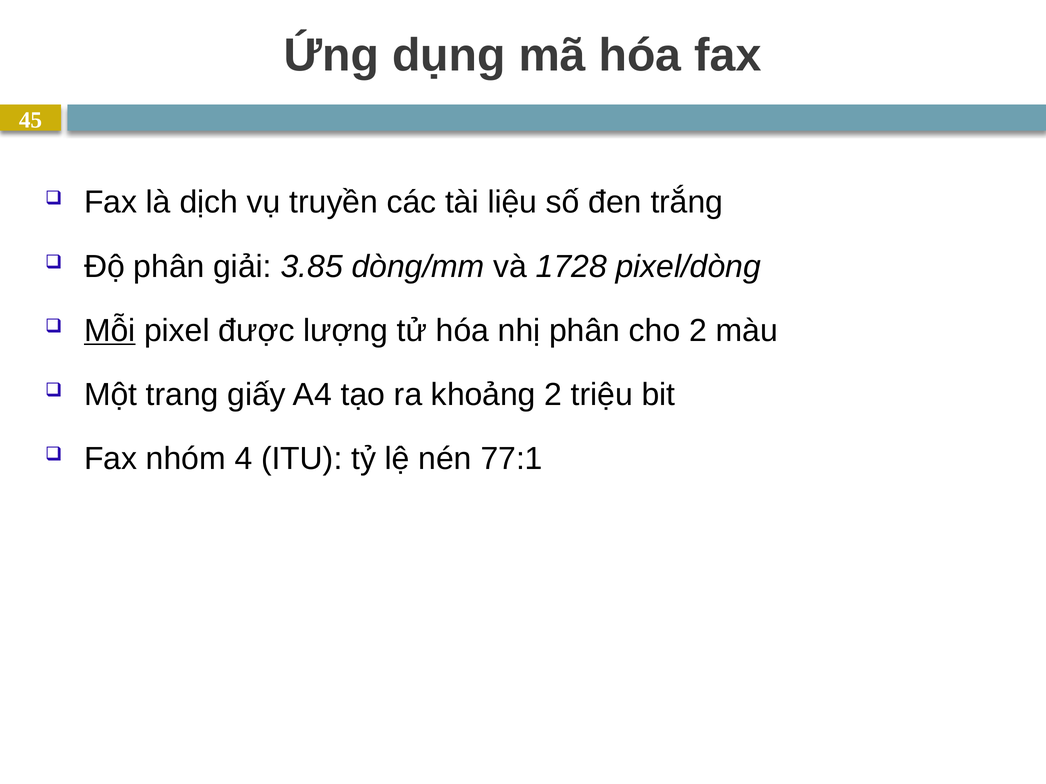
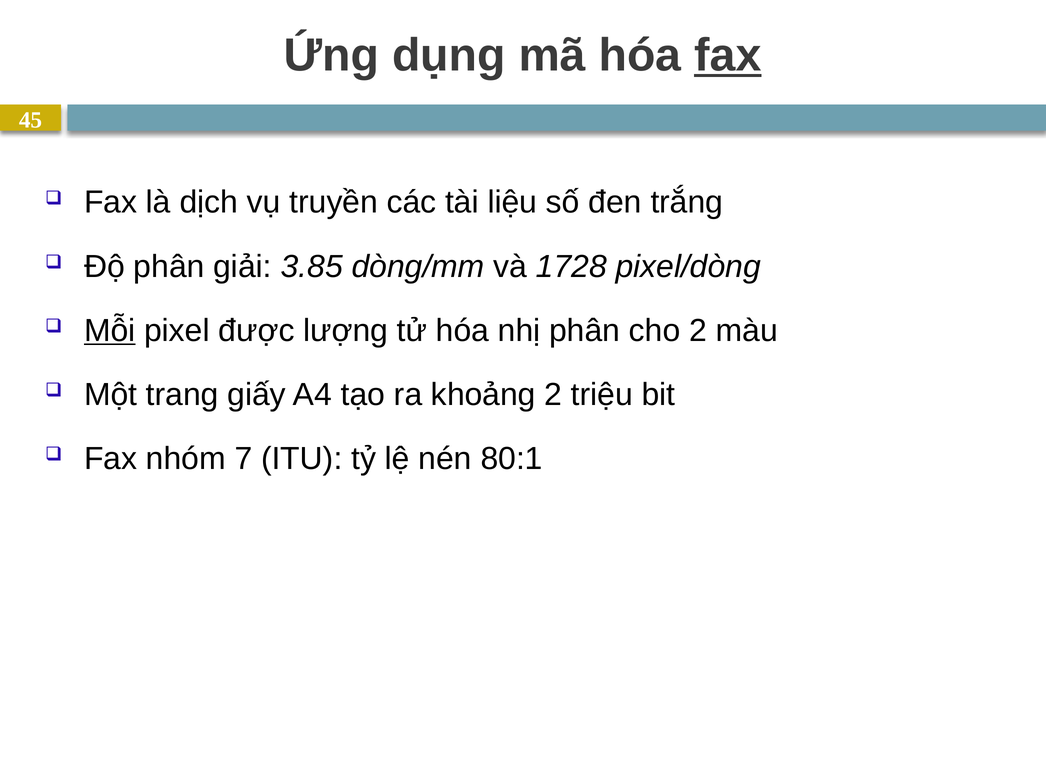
fax at (728, 56) underline: none -> present
4: 4 -> 7
77:1: 77:1 -> 80:1
